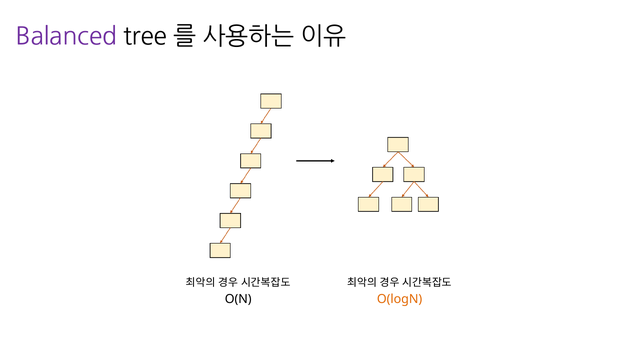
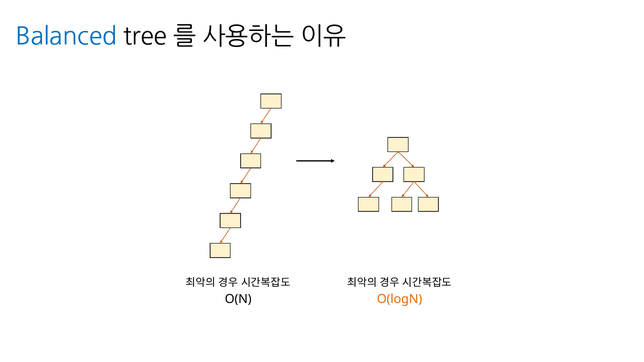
Balanced colour: purple -> blue
